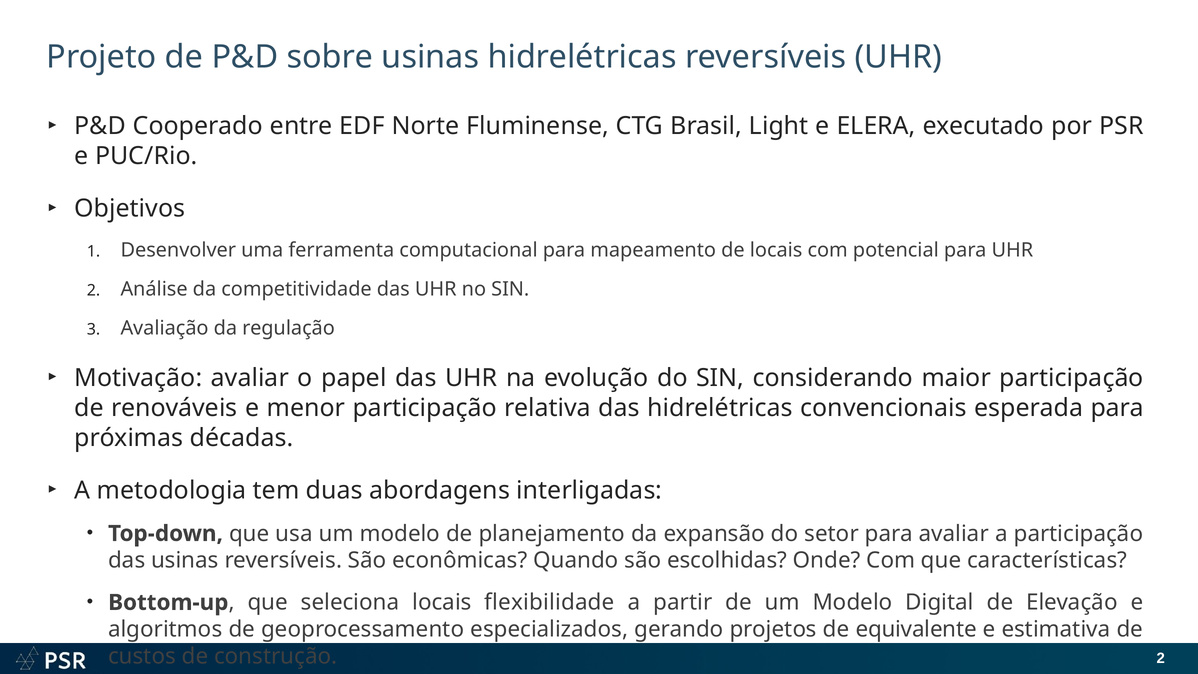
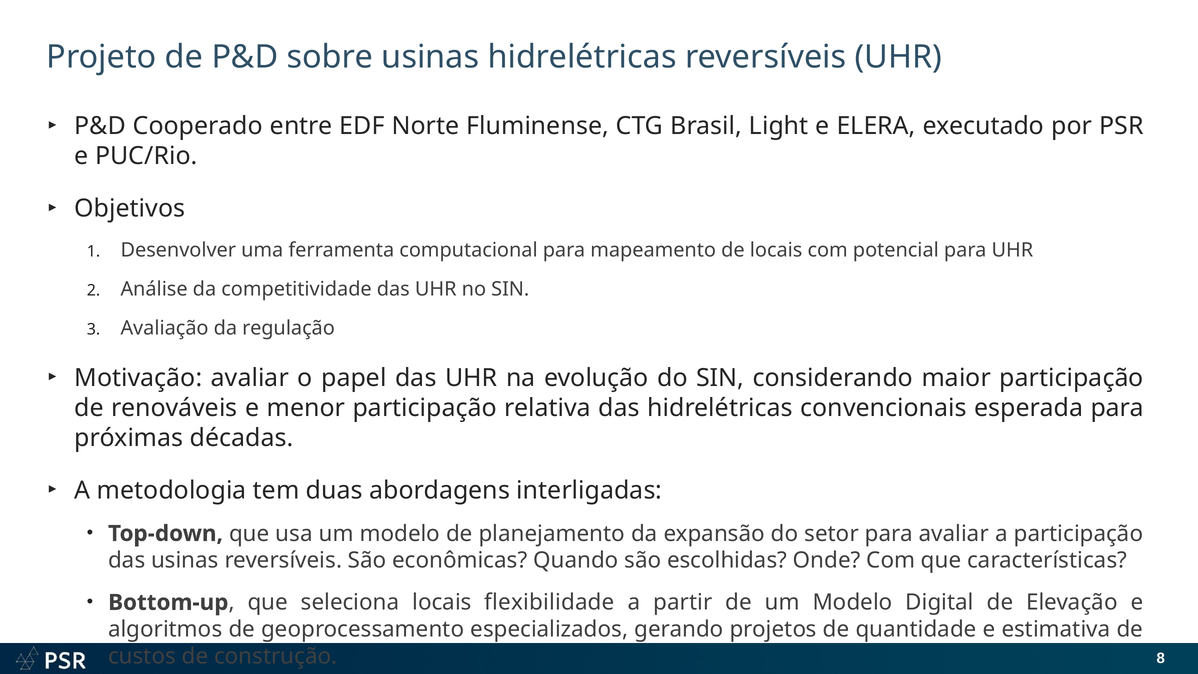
equivalente: equivalente -> quantidade
construção 2: 2 -> 8
